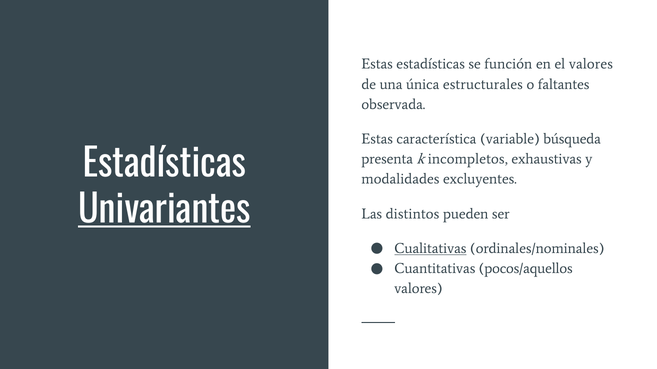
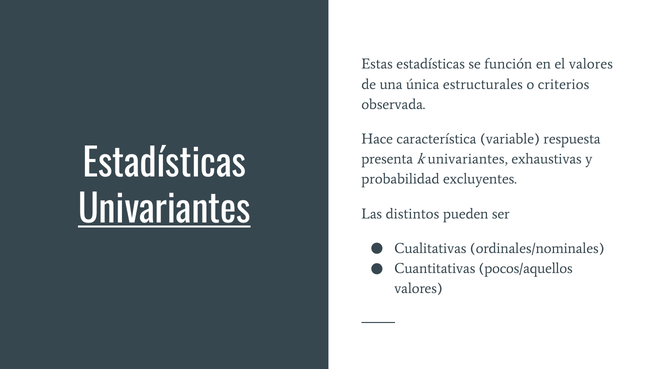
faltantes: faltantes -> criterios
Estas at (377, 139): Estas -> Hace
búsqueda: búsqueda -> respuesta
k incompletos: incompletos -> univariantes
modalidades: modalidades -> probabilidad
Cualitativas underline: present -> none
